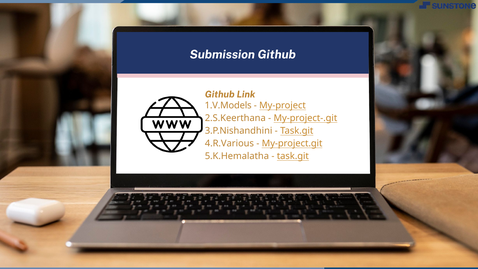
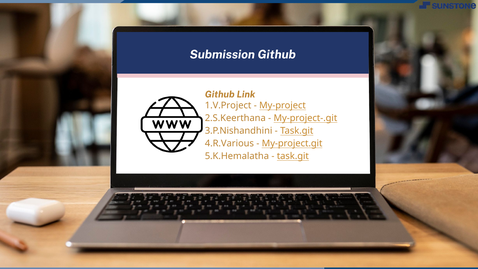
1.V.Models: 1.V.Models -> 1.V.Project
